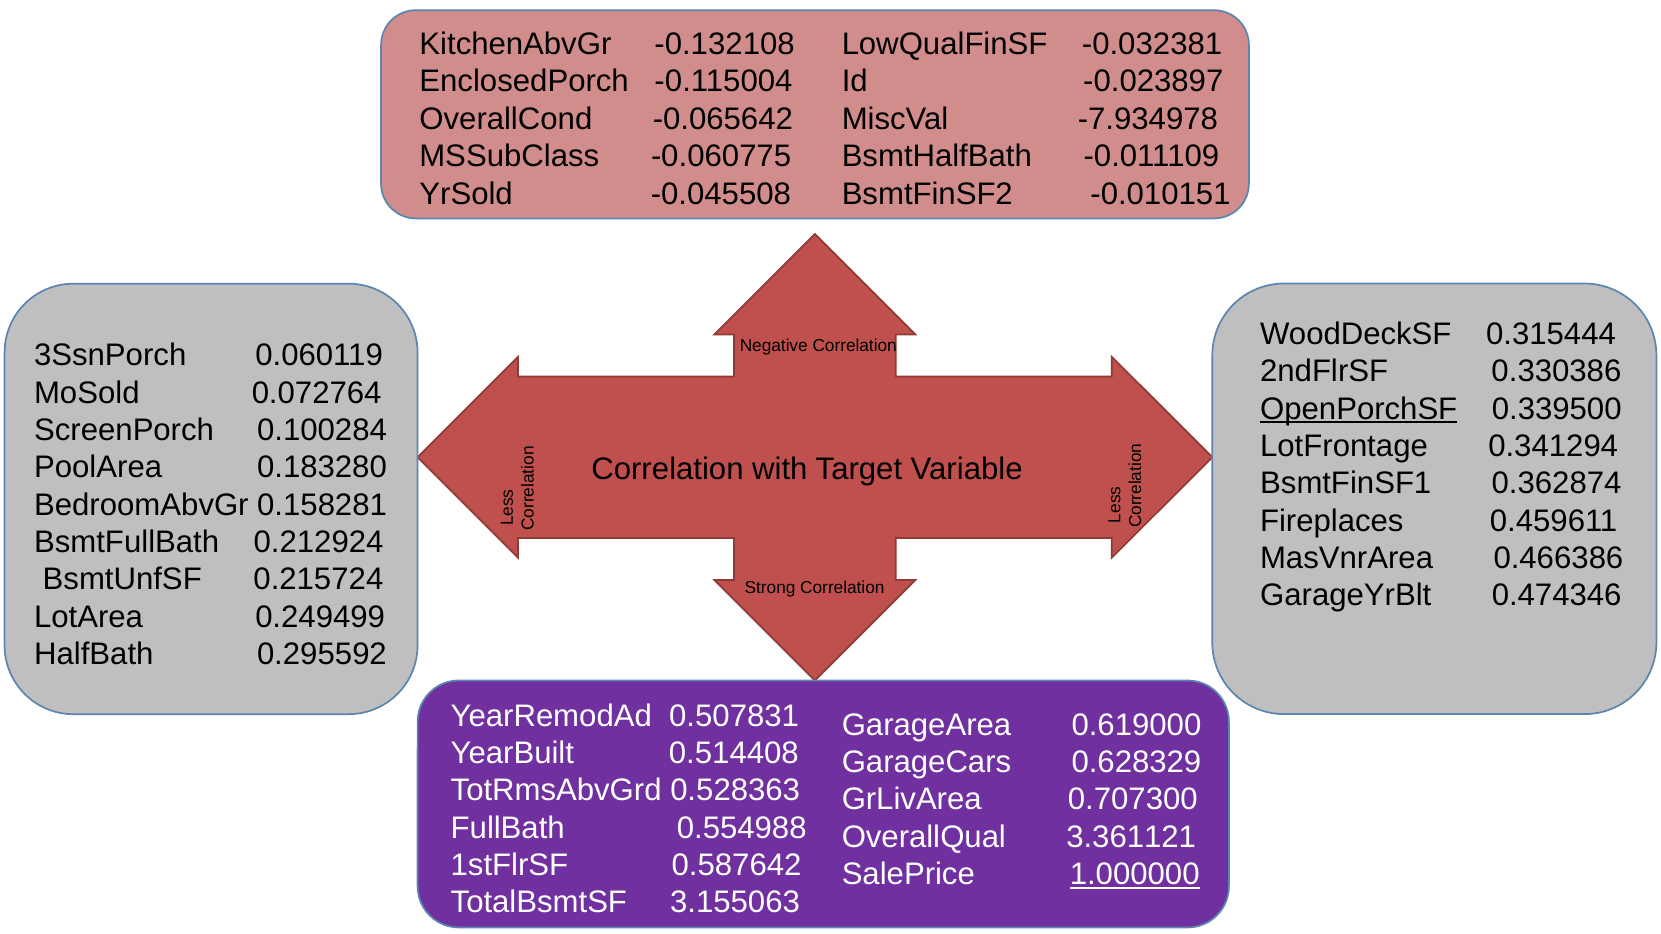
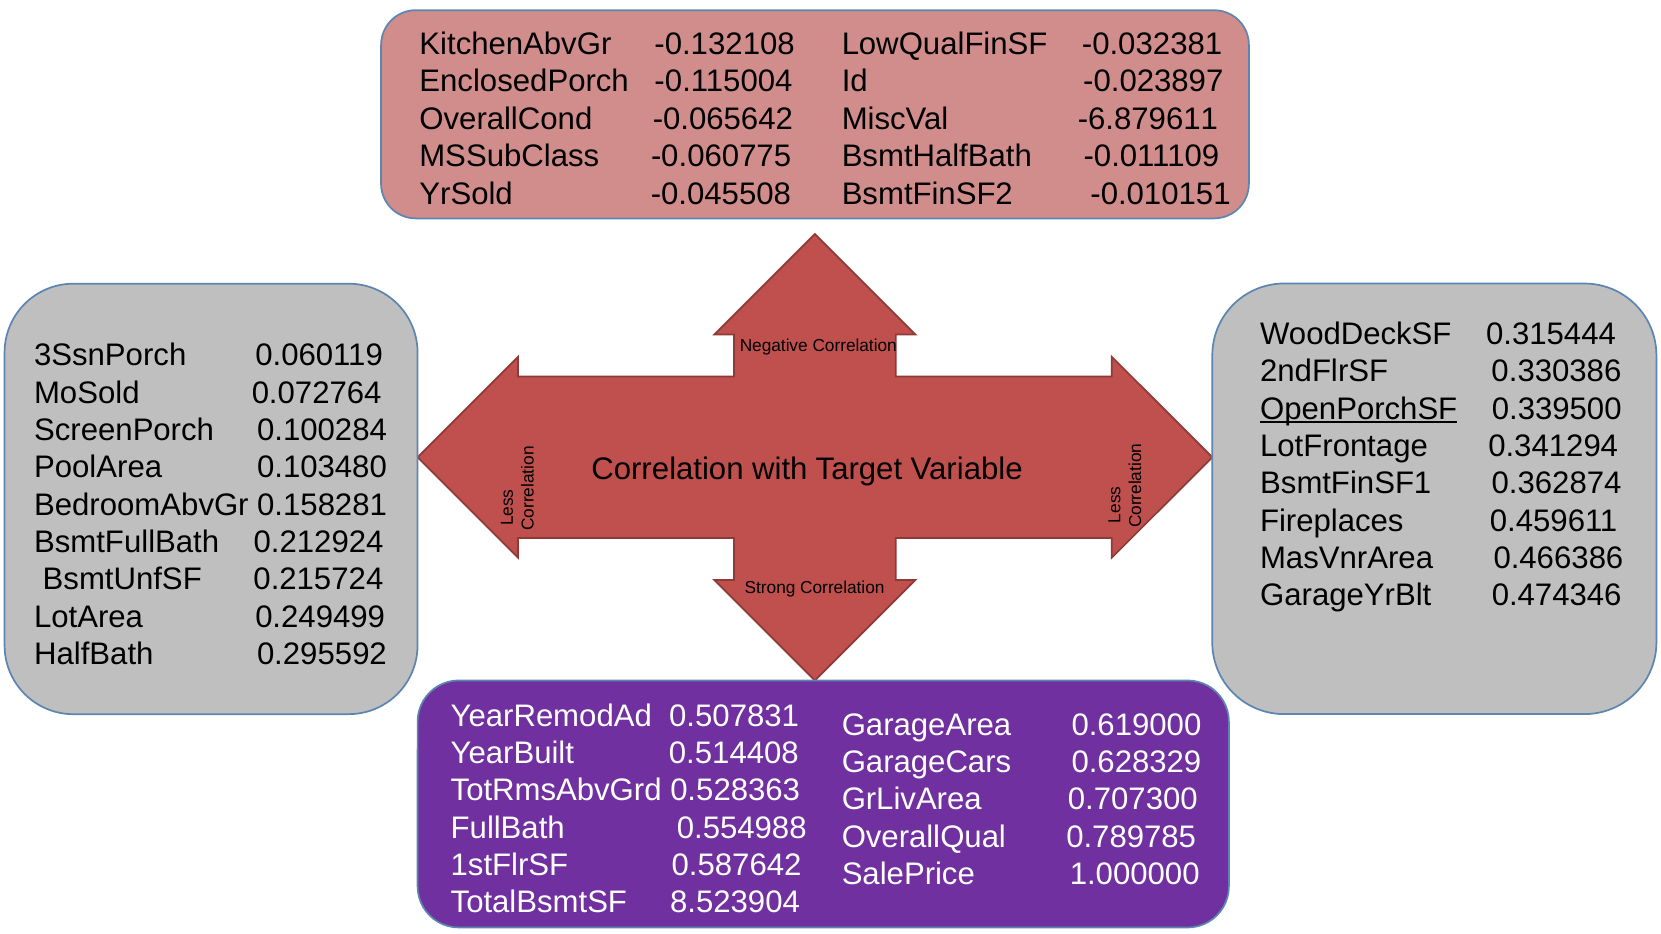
-7.934978: -7.934978 -> -6.879611
0.183280: 0.183280 -> 0.103480
3.361121: 3.361121 -> 0.789785
1.000000 underline: present -> none
3.155063: 3.155063 -> 8.523904
